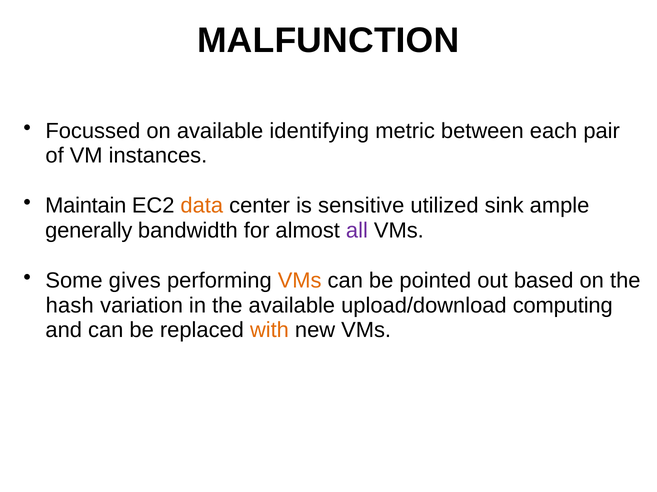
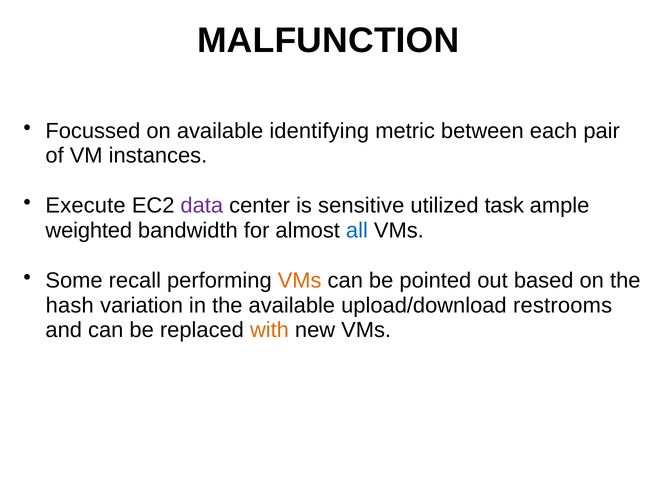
Maintain: Maintain -> Execute
data colour: orange -> purple
sink: sink -> task
generally: generally -> weighted
all colour: purple -> blue
gives: gives -> recall
computing: computing -> restrooms
